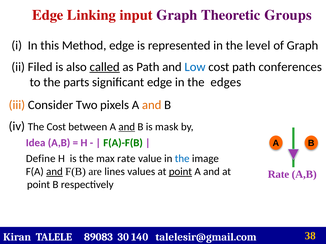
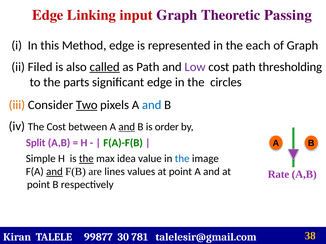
Groups: Groups -> Passing
level: level -> each
Low colour: blue -> purple
conferences: conferences -> thresholding
edges: edges -> circles
Two underline: none -> present
and at (152, 105) colour: orange -> blue
mask: mask -> order
Idea: Idea -> Split
Define: Define -> Simple
the at (86, 159) underline: none -> present
max rate: rate -> idea
point at (180, 172) underline: present -> none
89083: 89083 -> 99877
140: 140 -> 781
